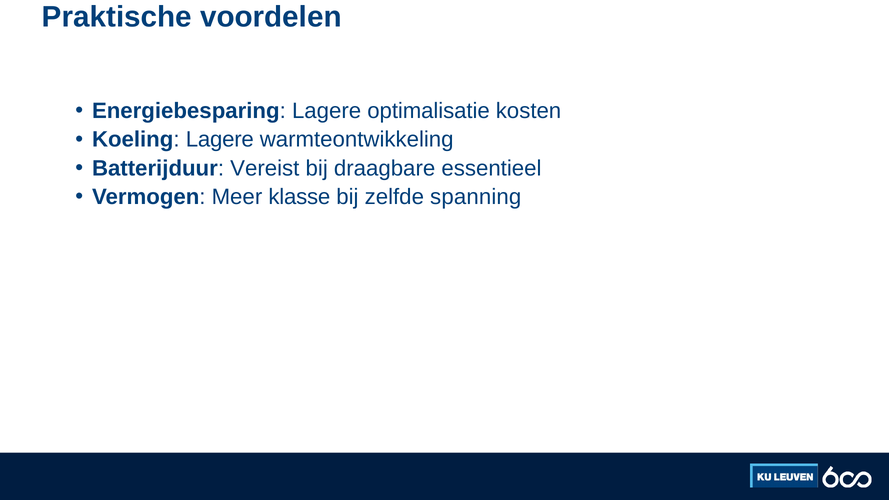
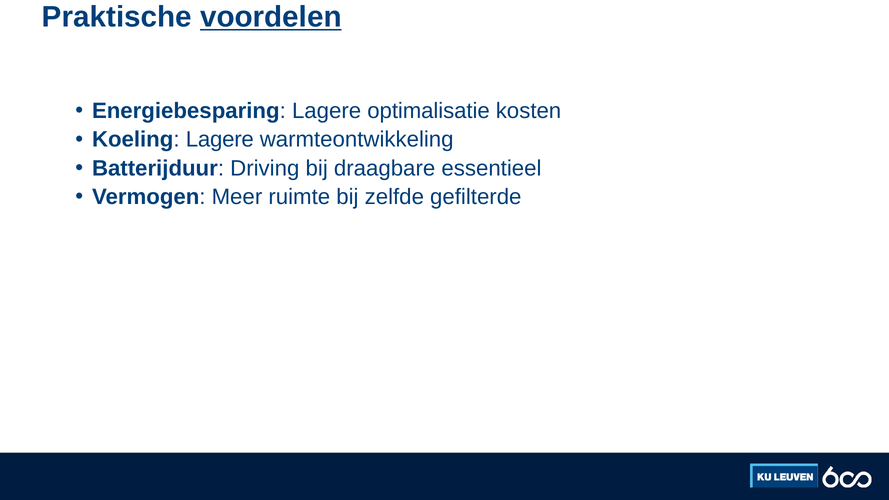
voordelen underline: none -> present
Vereist: Vereist -> Driving
klasse: klasse -> ruimte
spanning: spanning -> gefilterde
